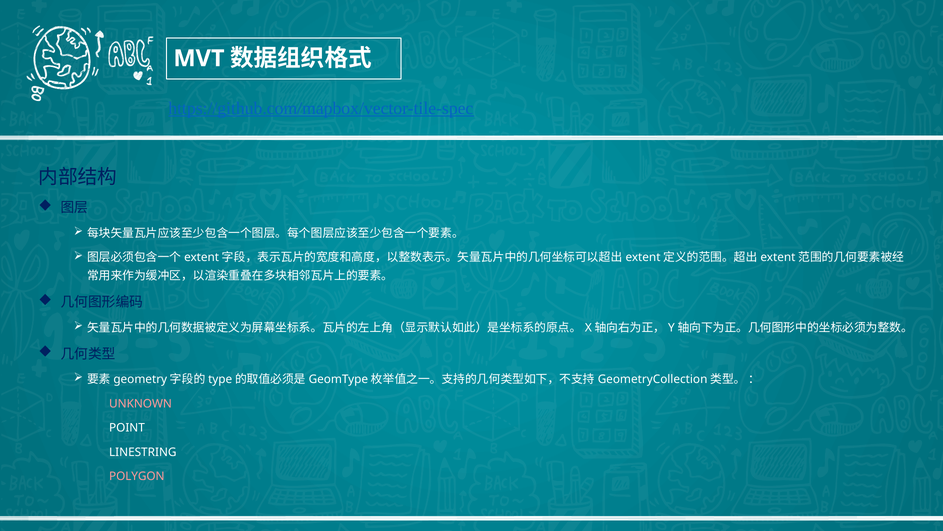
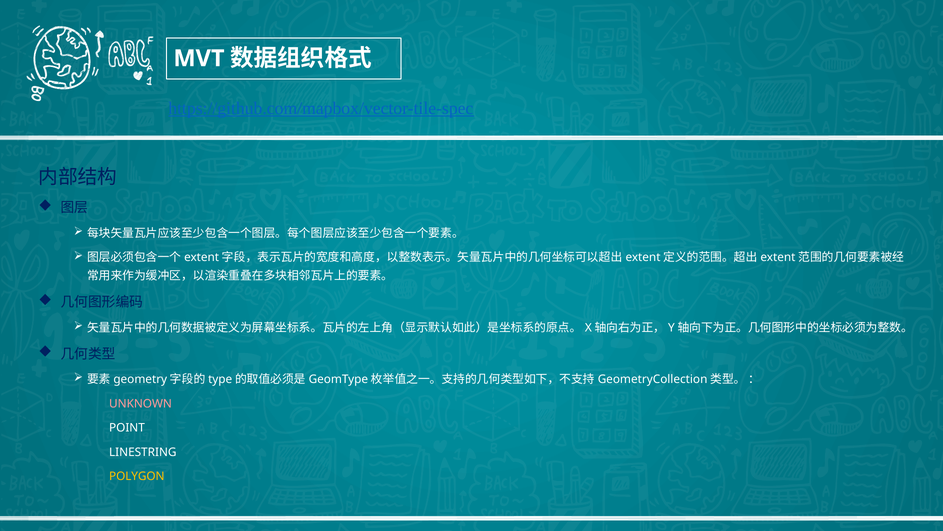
POLYGON colour: pink -> yellow
